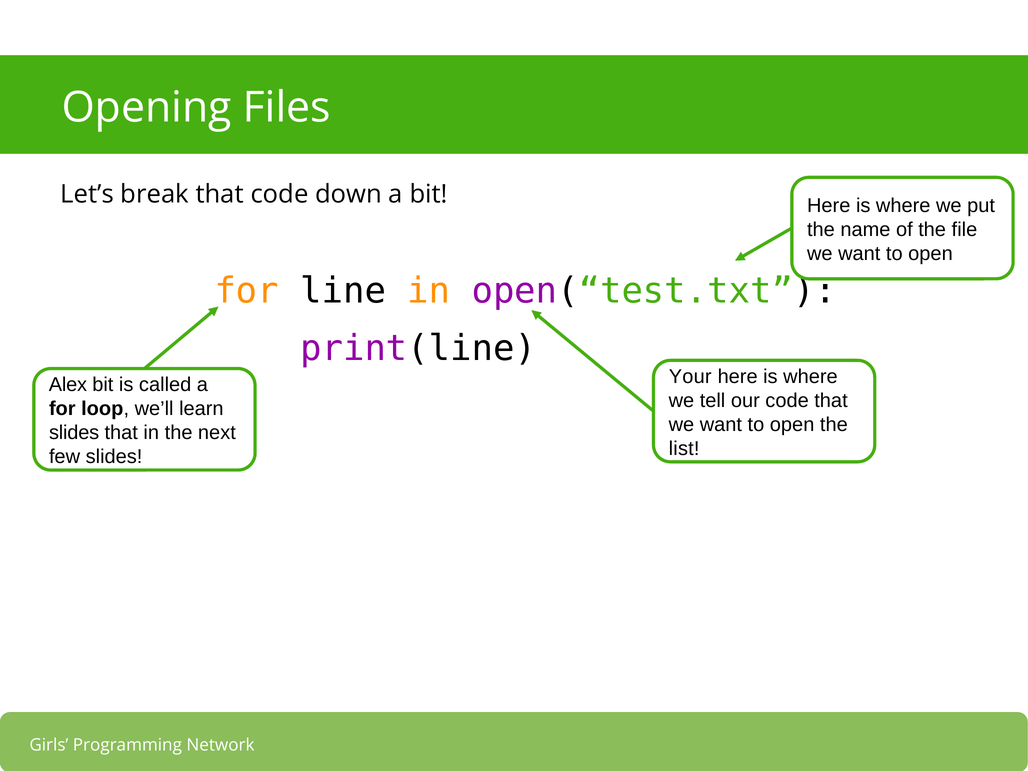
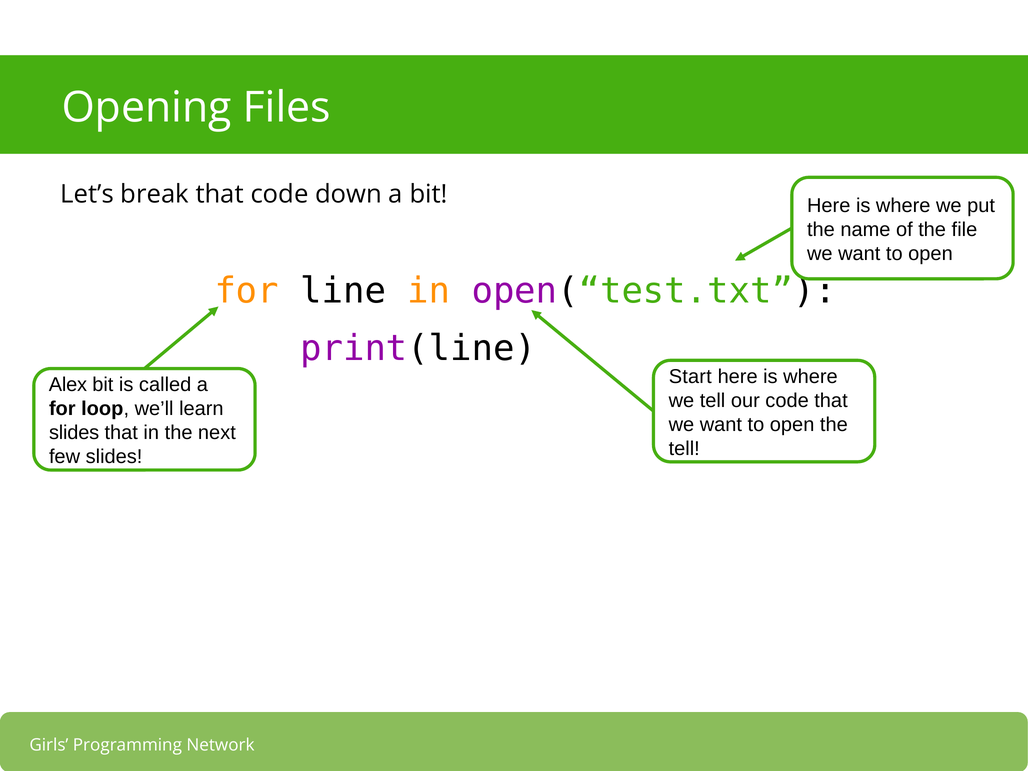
Your: Your -> Start
list at (684, 448): list -> tell
